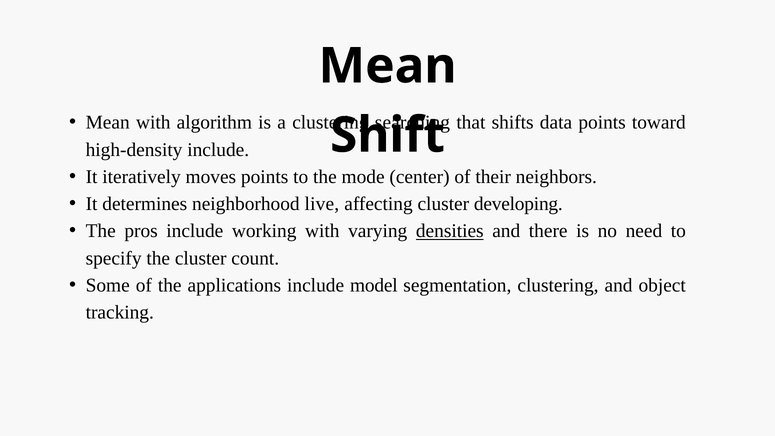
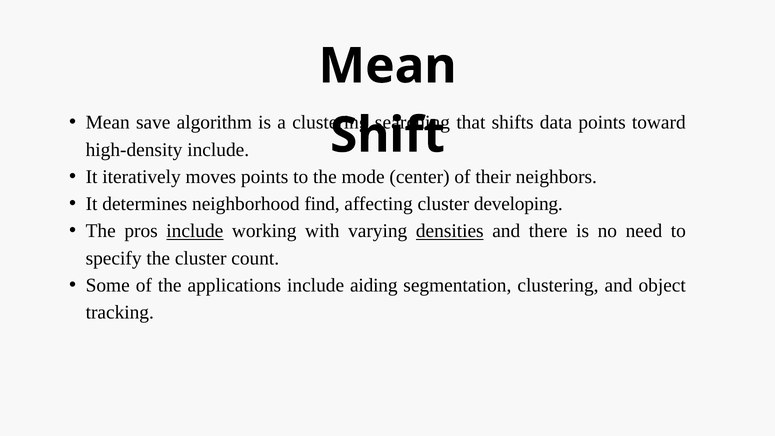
Mean with: with -> save
live: live -> find
include at (195, 231) underline: none -> present
model: model -> aiding
